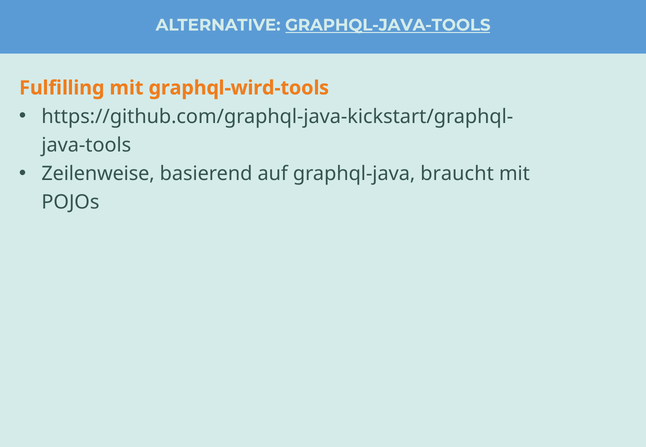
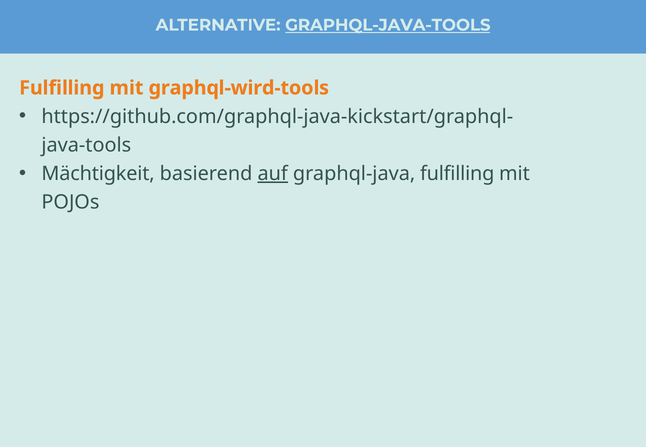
Zeilenweise: Zeilenweise -> Mächtigkeit
auf underline: none -> present
graphql-java braucht: braucht -> fulfilling
